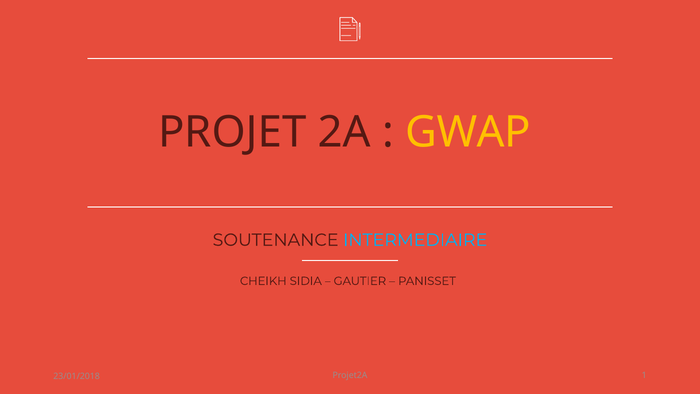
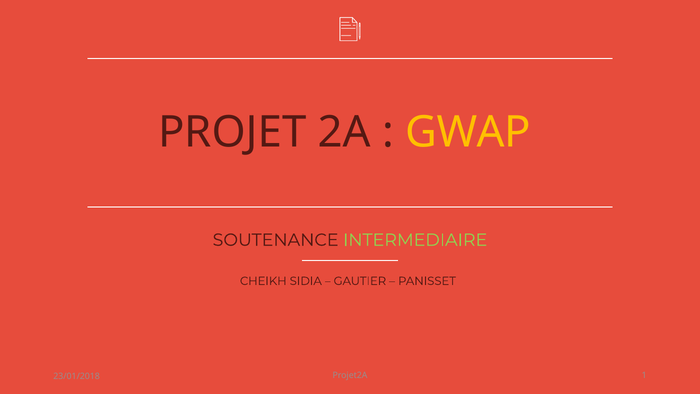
INTERMEDIAIRE colour: light blue -> light green
